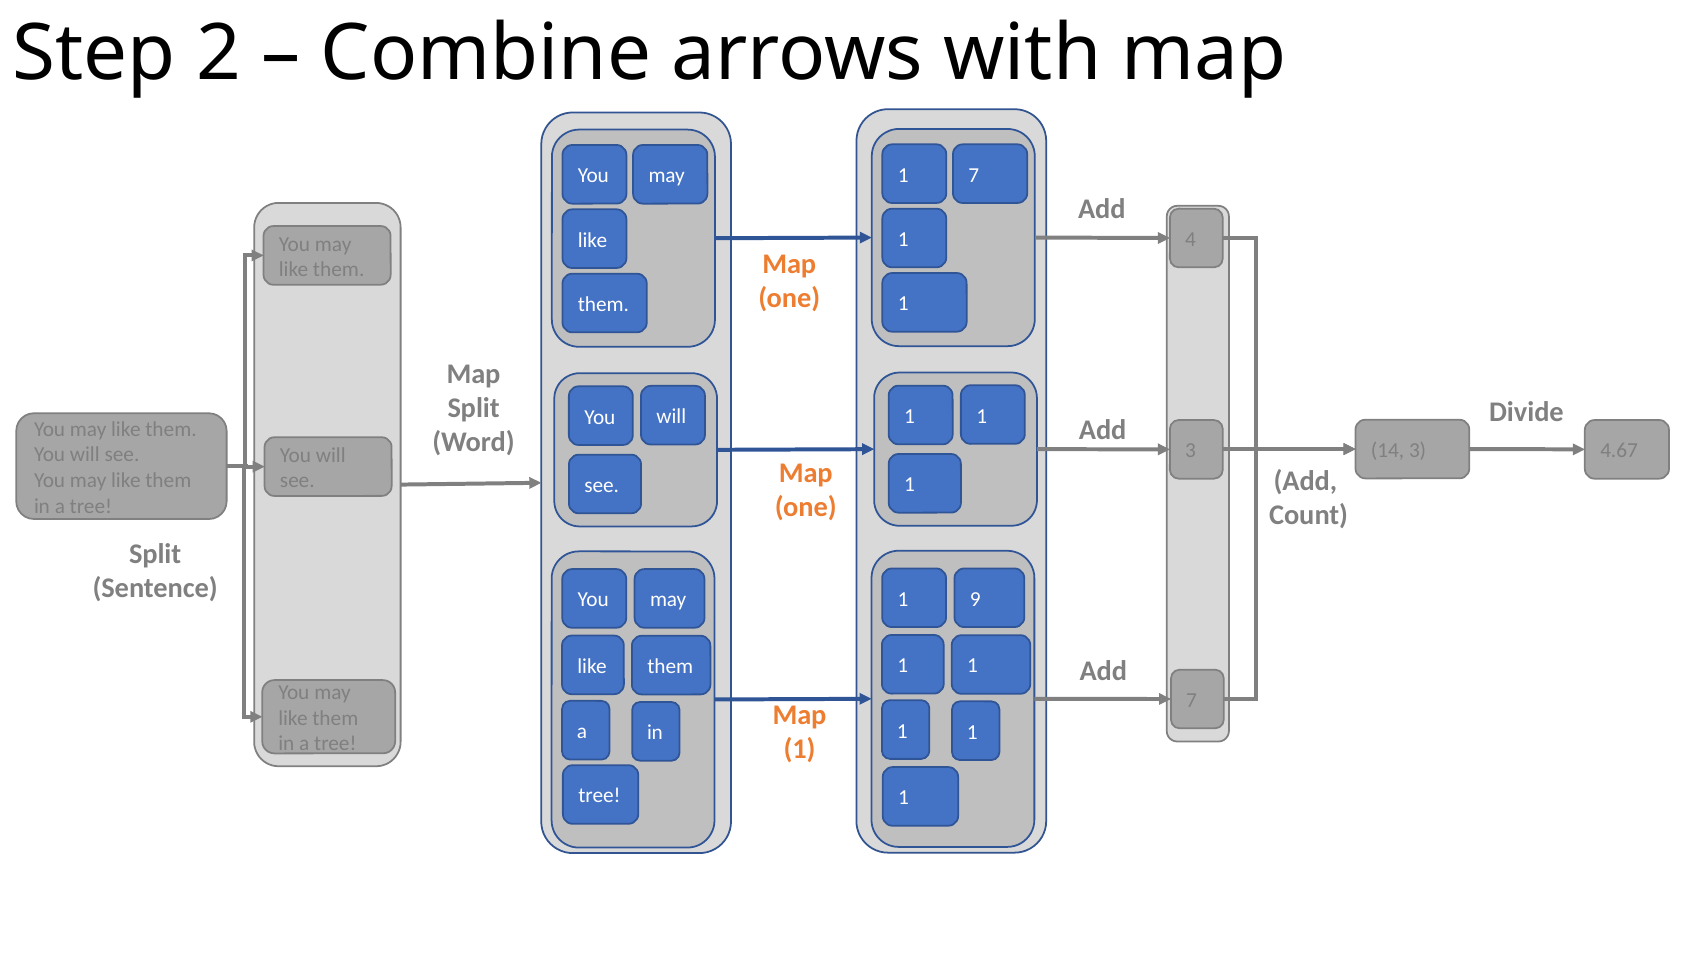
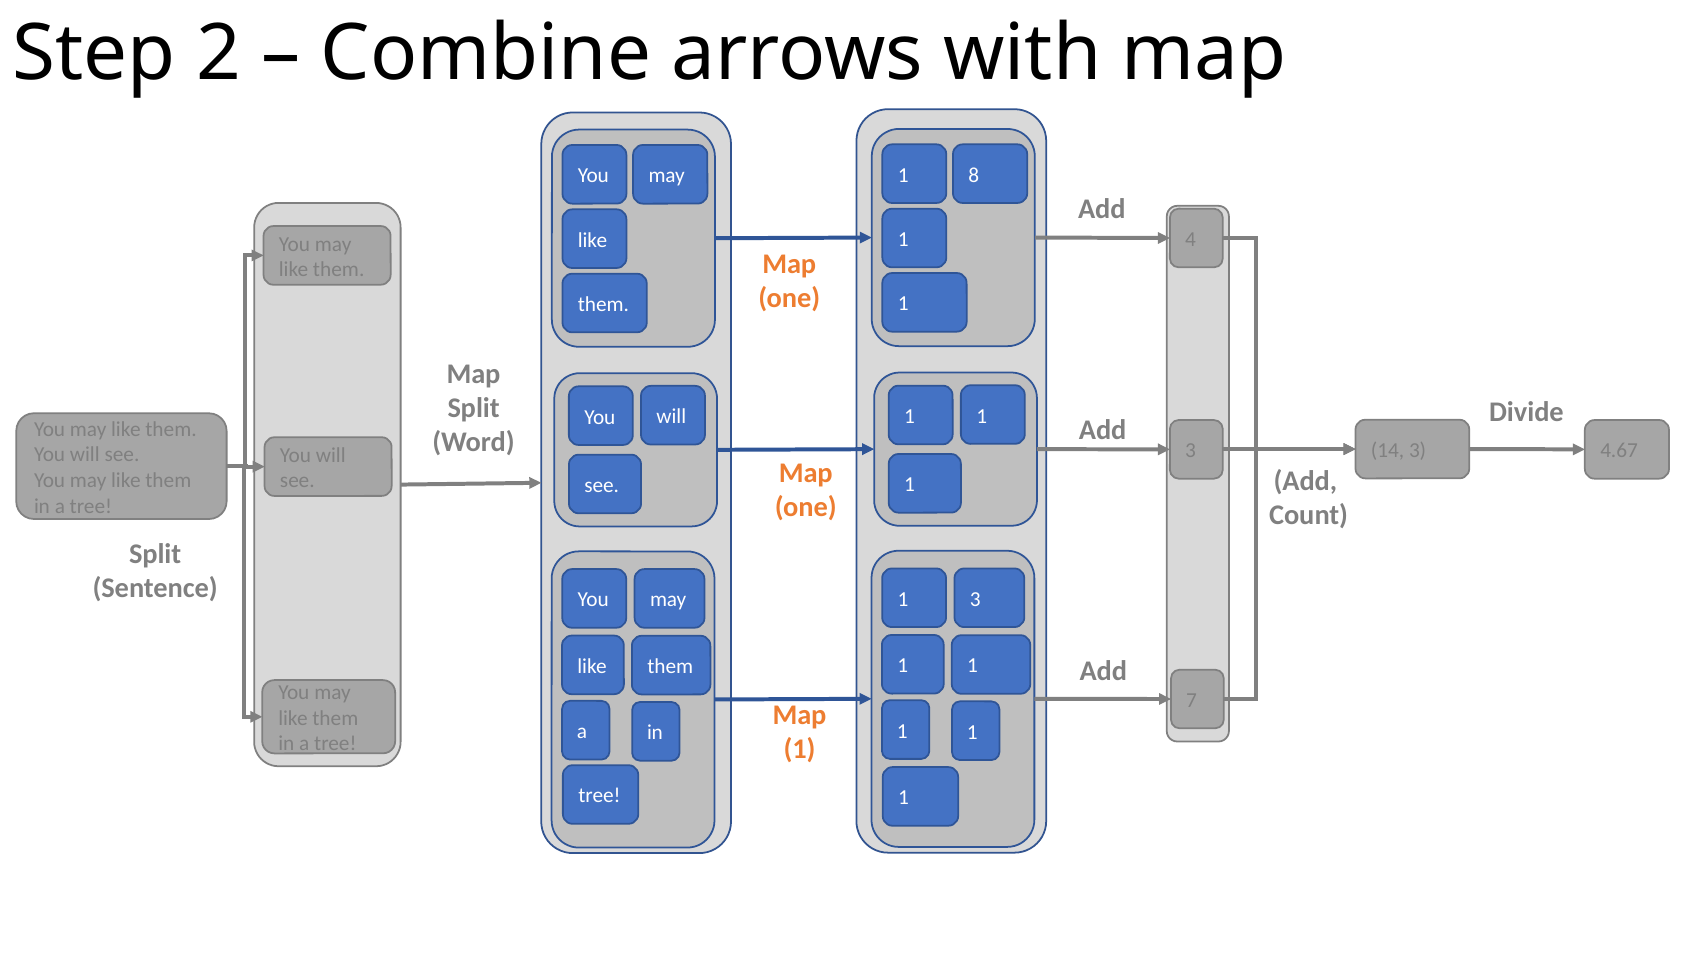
1 7: 7 -> 8
1 9: 9 -> 3
